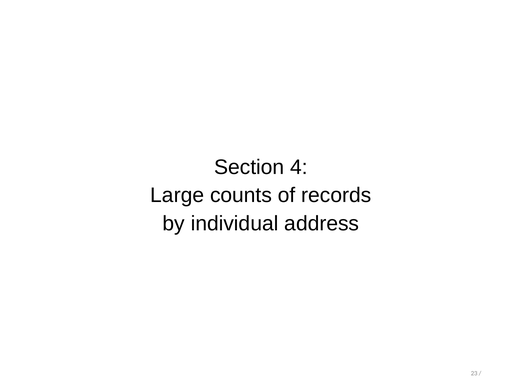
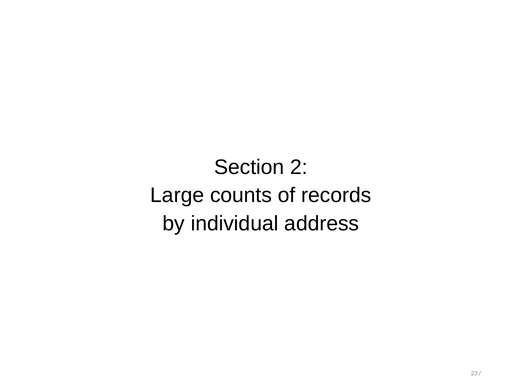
4: 4 -> 2
